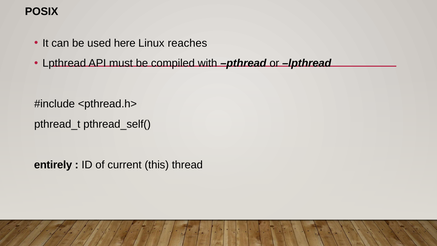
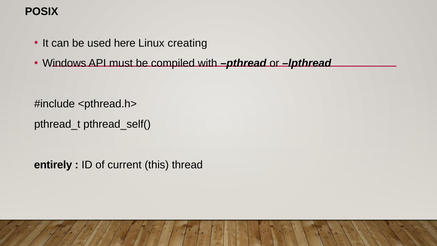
reaches: reaches -> creating
Lpthread at (64, 63): Lpthread -> Windows
